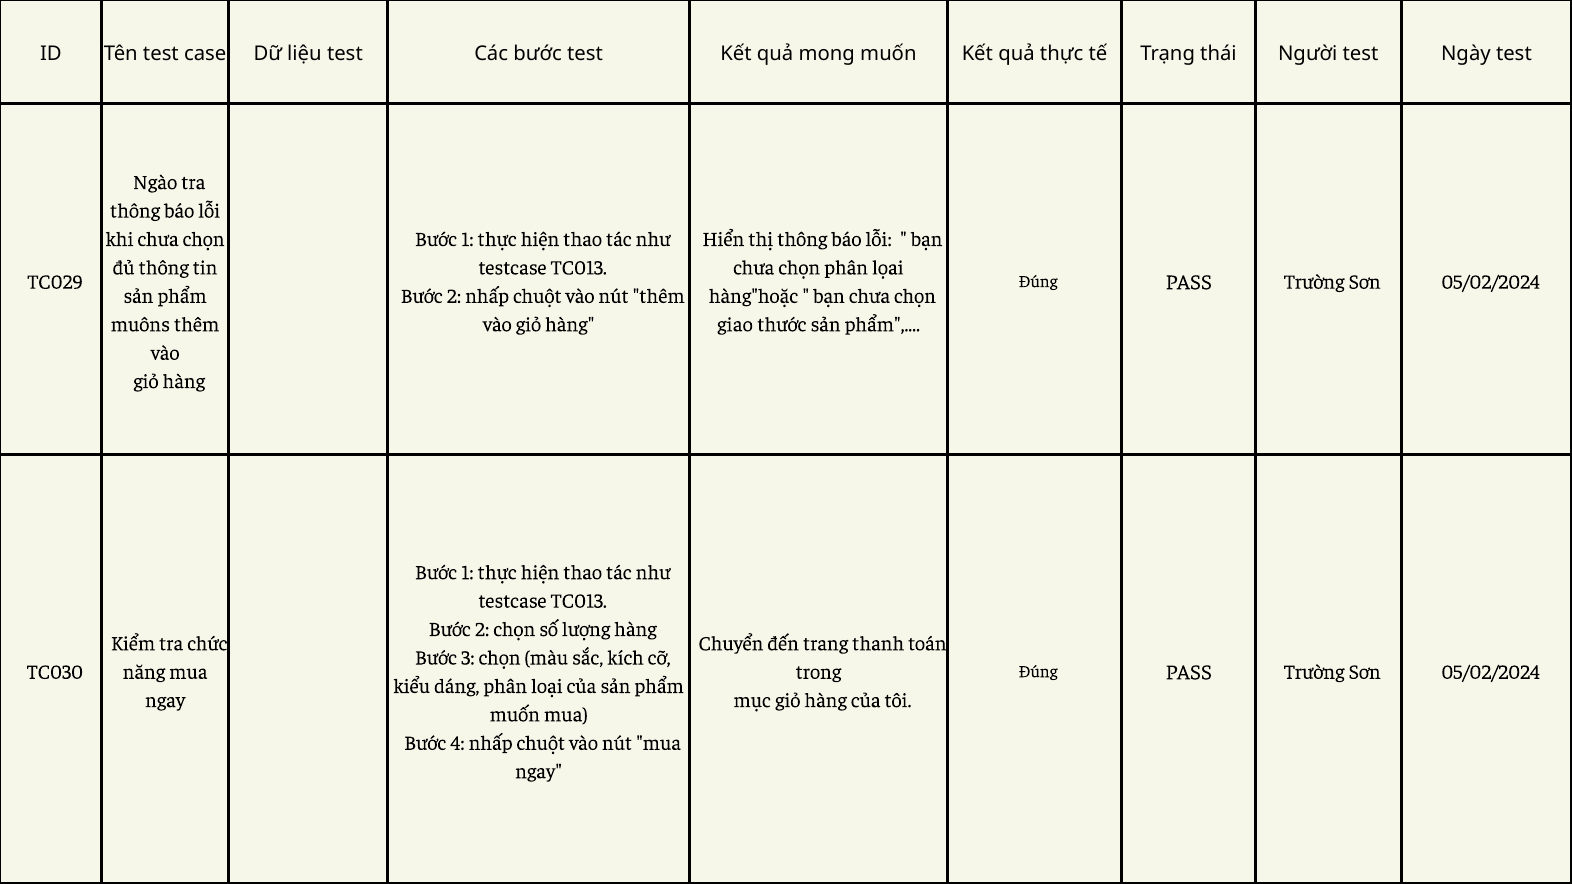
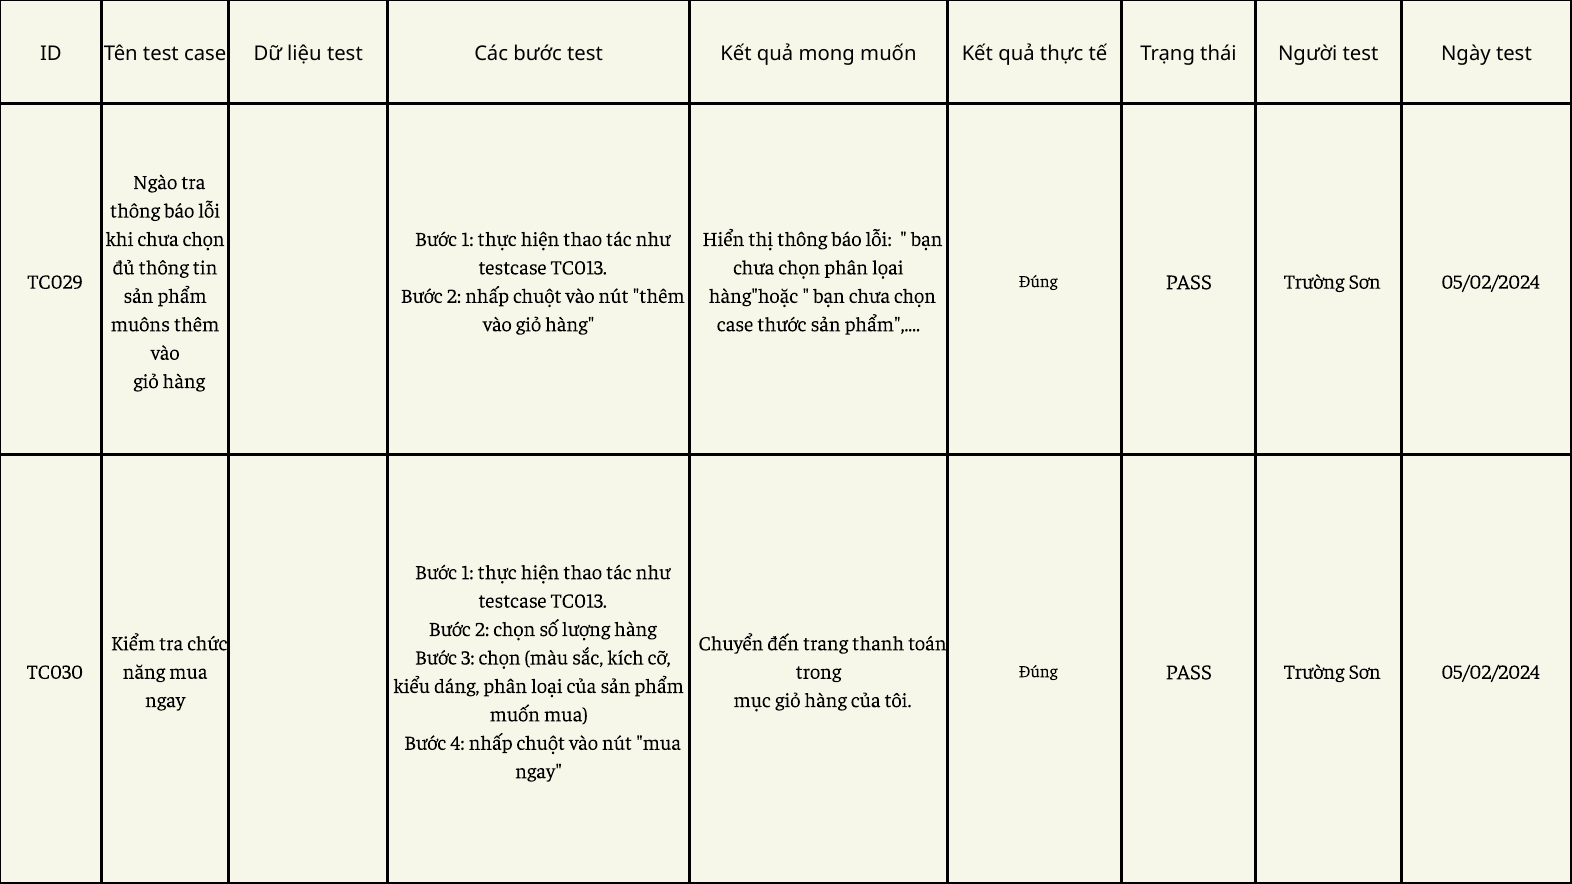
giao at (735, 325): giao -> case
